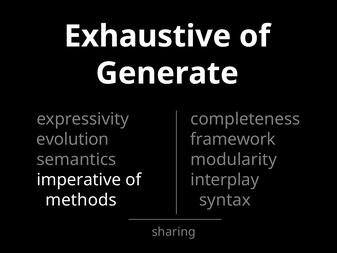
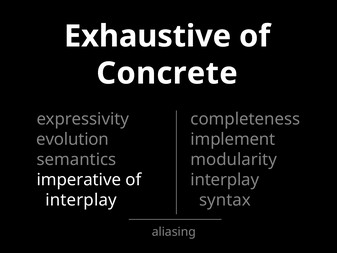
Generate: Generate -> Concrete
framework: framework -> implement
methods at (81, 200): methods -> interplay
sharing: sharing -> aliasing
